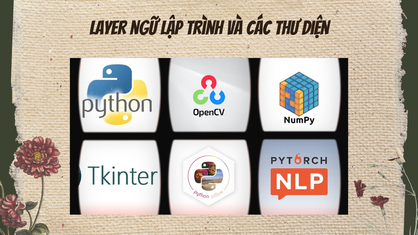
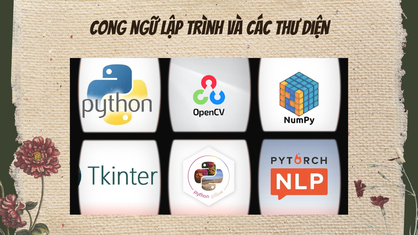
layer: layer -> cong
